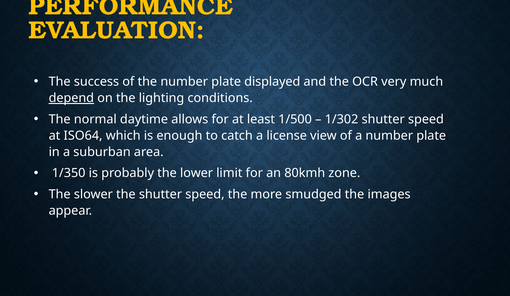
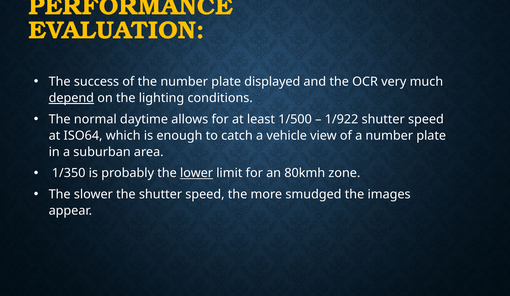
1/302: 1/302 -> 1/922
license: license -> vehicle
lower underline: none -> present
